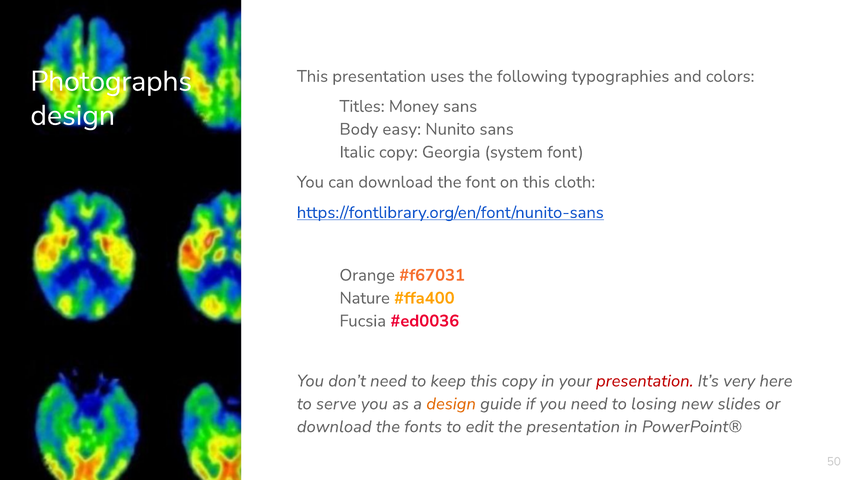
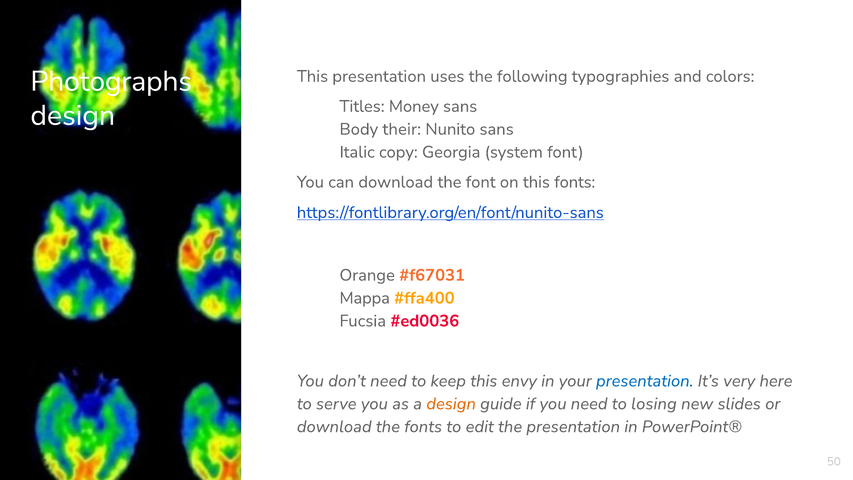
easy: easy -> their
this cloth: cloth -> fonts
Nature: Nature -> Mappa
this copy: copy -> envy
presentation at (645, 381) colour: red -> blue
